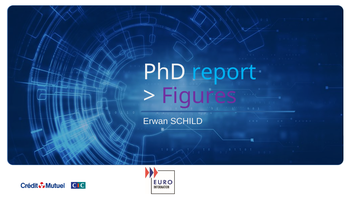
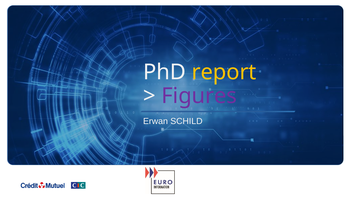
report colour: light blue -> yellow
